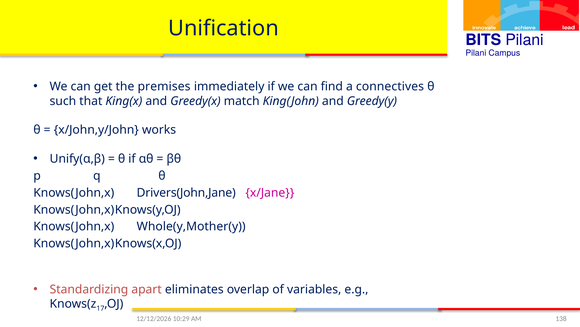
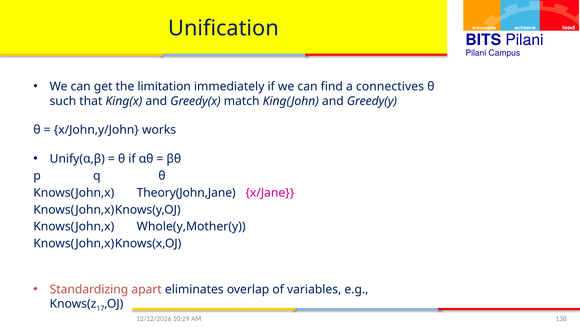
premises: premises -> limitation
Drivers(John,Jane: Drivers(John,Jane -> Theory(John,Jane
